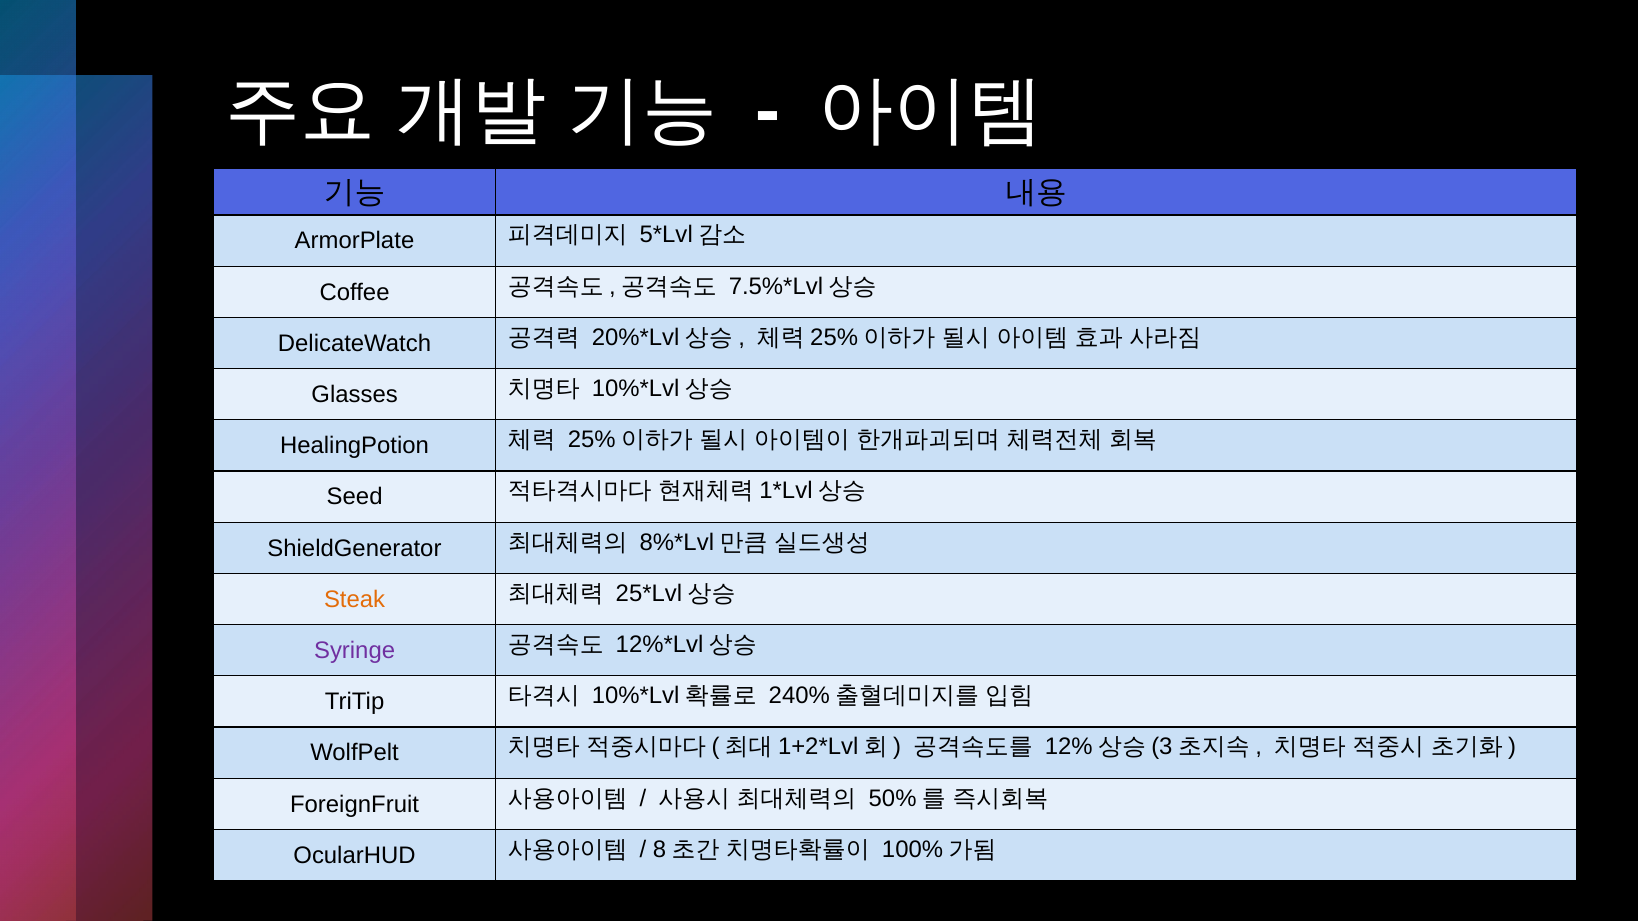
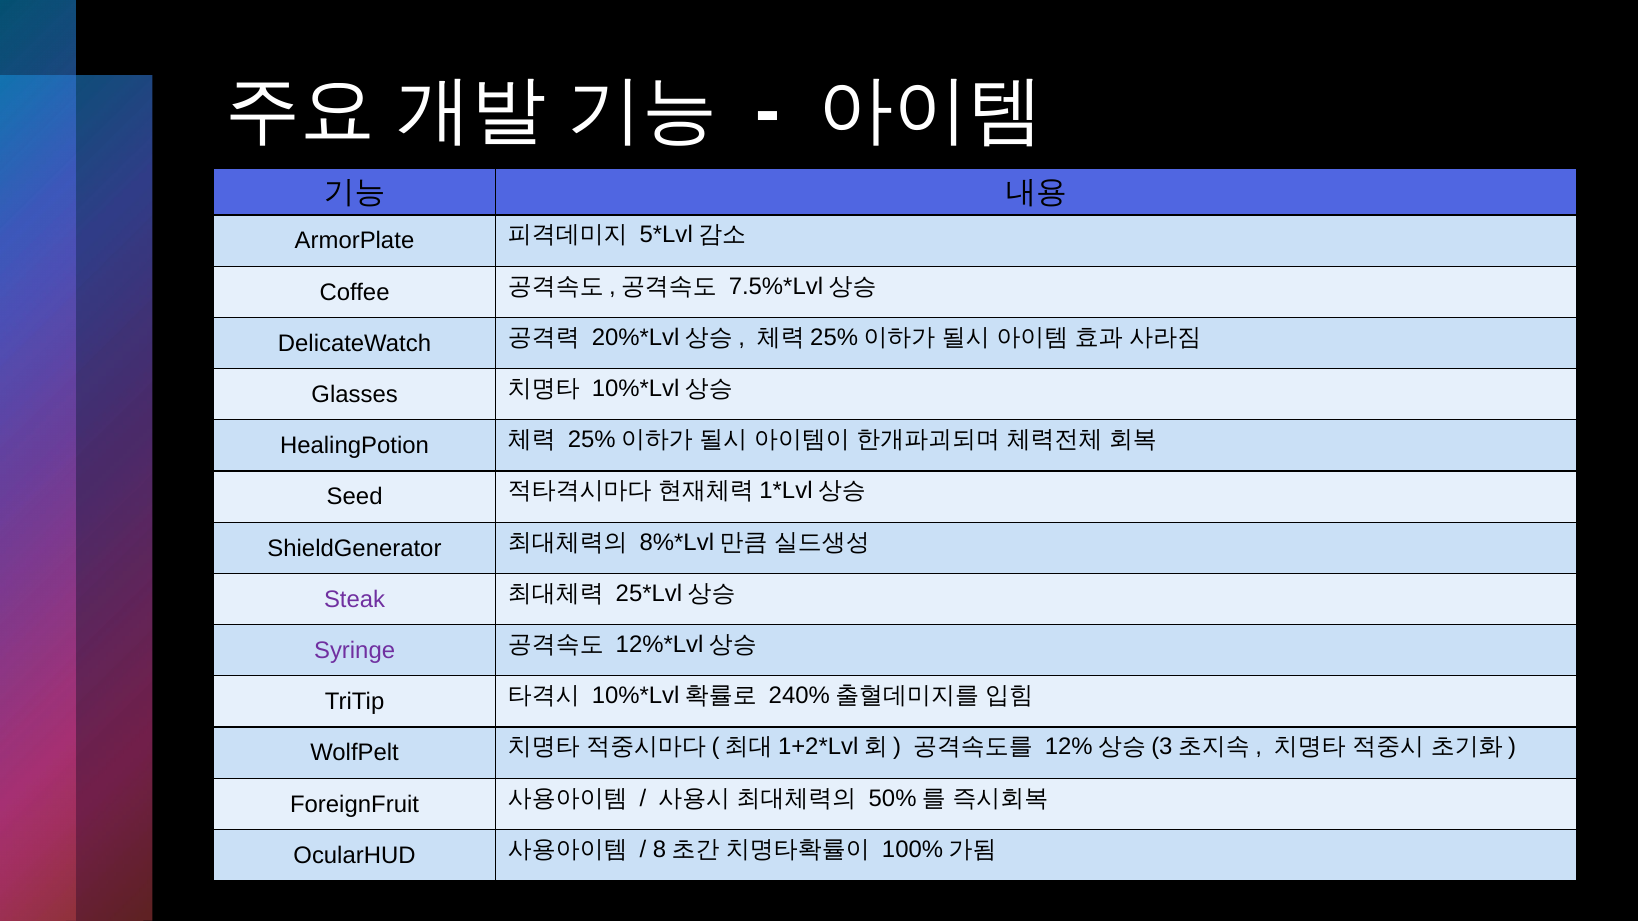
Steak colour: orange -> purple
